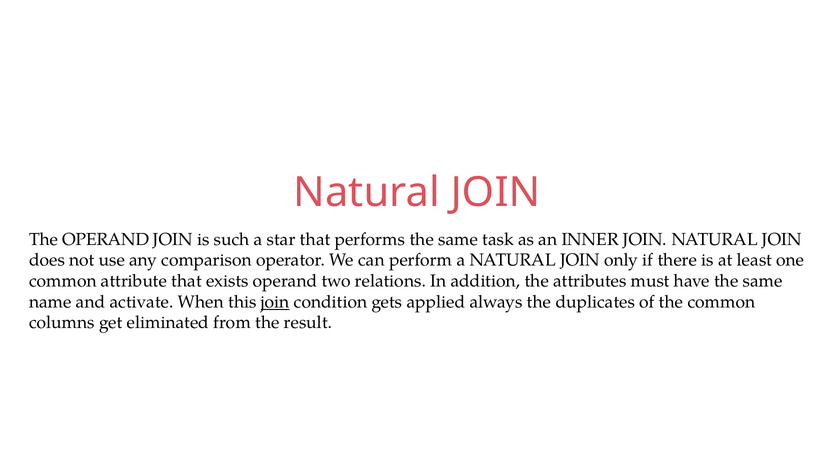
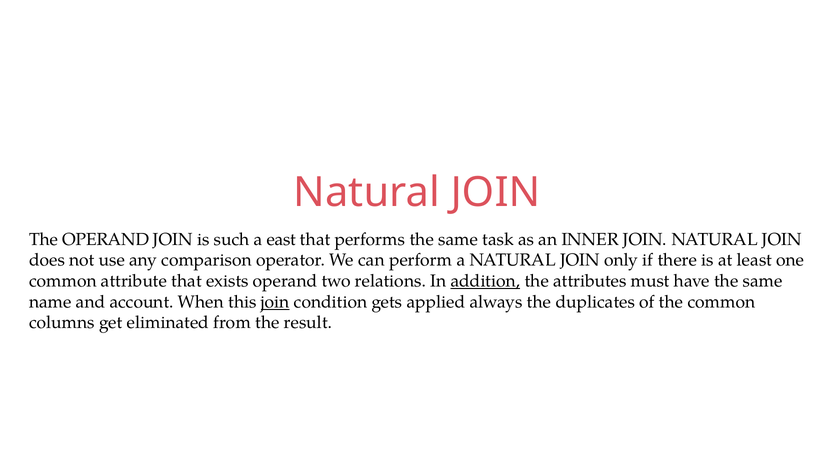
star: star -> east
addition underline: none -> present
activate: activate -> account
